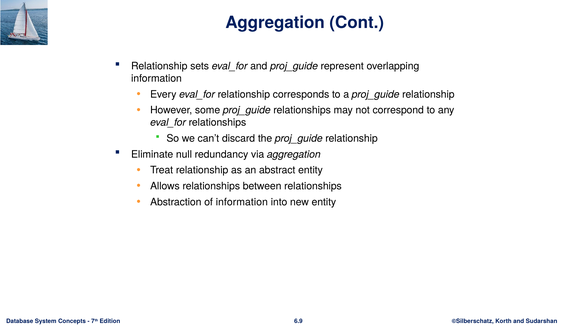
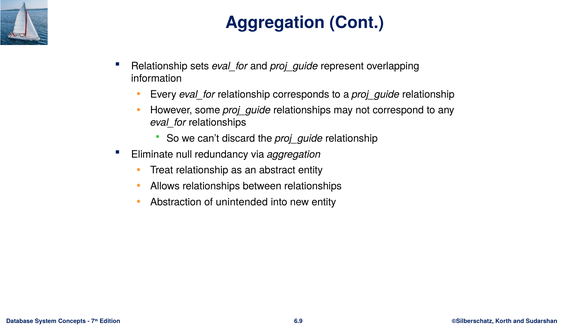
of information: information -> unintended
